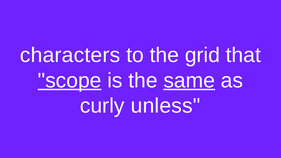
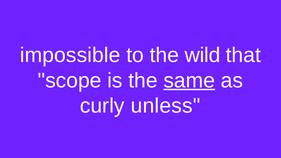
characters: characters -> impossible
grid: grid -> wild
scope underline: present -> none
